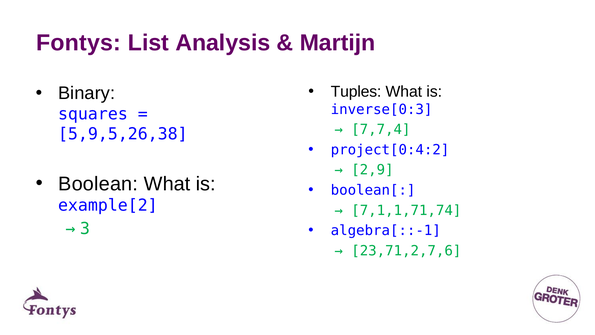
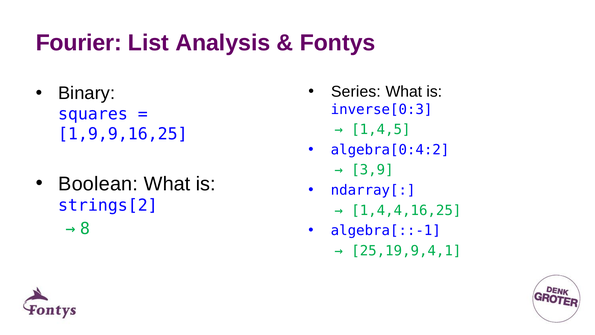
Fontys: Fontys -> Fourier
Martijn: Martijn -> Fontys
Tuples: Tuples -> Series
7,7,4: 7,7,4 -> 1,4,5
5,9,5,26,38: 5,9,5,26,38 -> 1,9,9,16,25
project[0:4:2: project[0:4:2 -> algebra[0:4:2
2,9: 2,9 -> 3,9
boolean[: boolean[ -> ndarray[
example[2: example[2 -> strings[2
7,1,1,71,74: 7,1,1,71,74 -> 1,4,4,16,25
3: 3 -> 8
23,71,2,7,6: 23,71,2,7,6 -> 25,19,9,4,1
